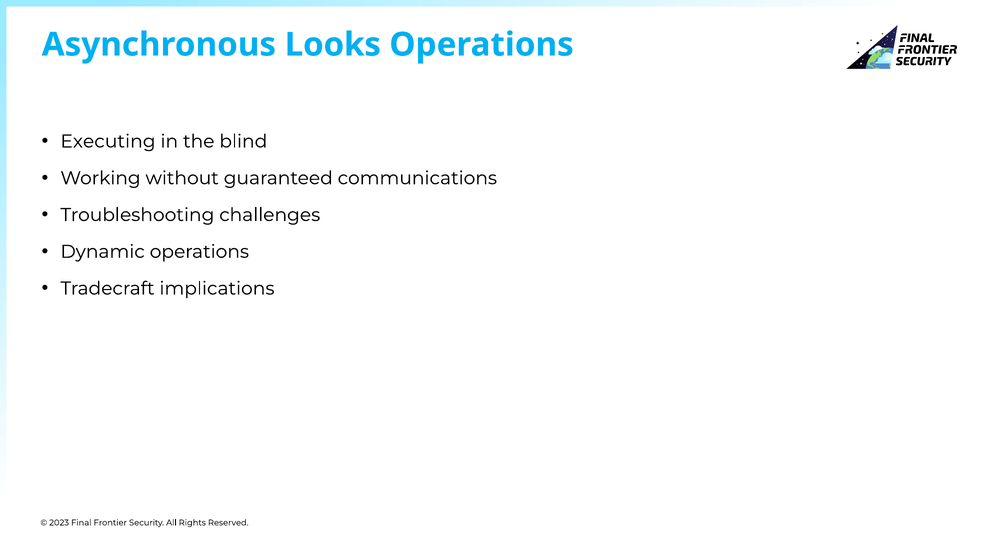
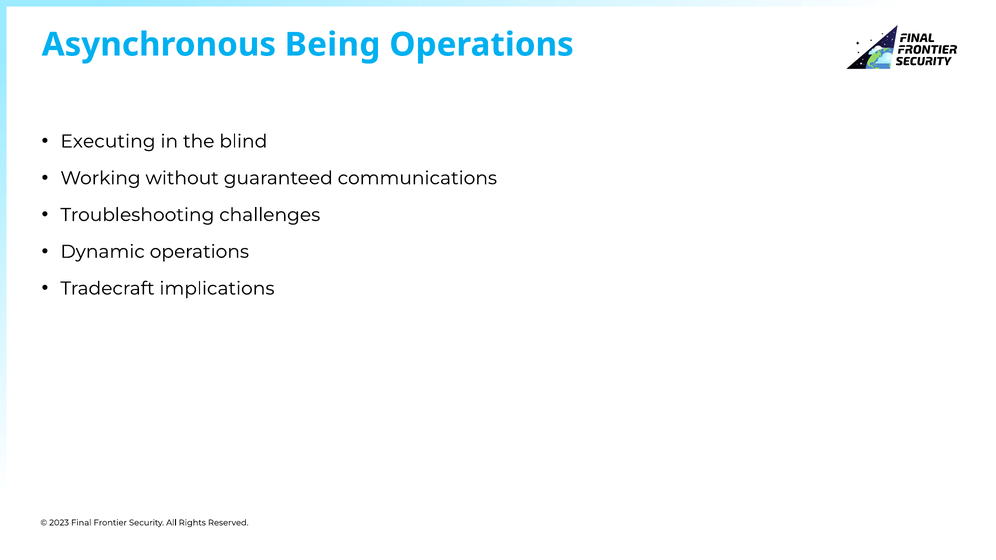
Looks: Looks -> Being
